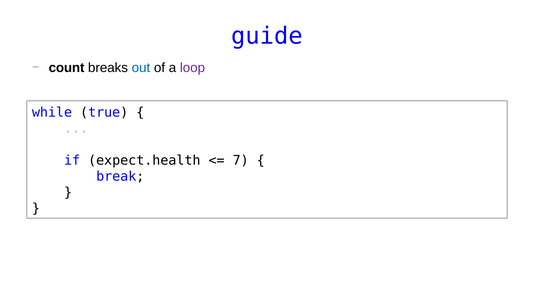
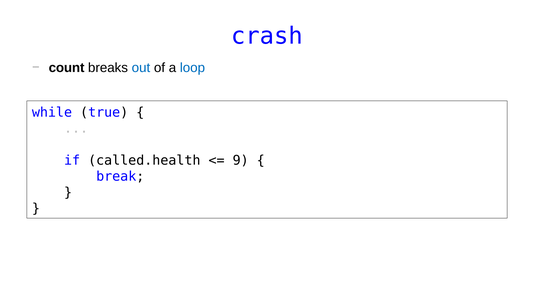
guide: guide -> crash
loop colour: purple -> blue
expect.health: expect.health -> called.health
7: 7 -> 9
